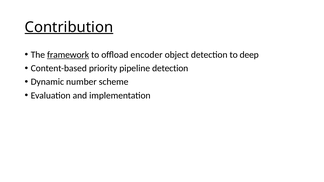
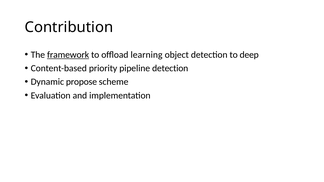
Contribution underline: present -> none
encoder: encoder -> learning
number: number -> propose
